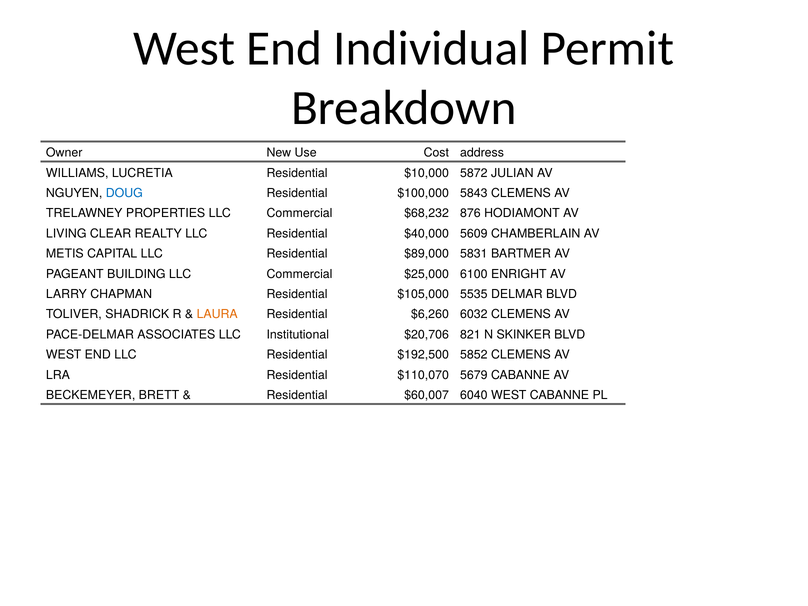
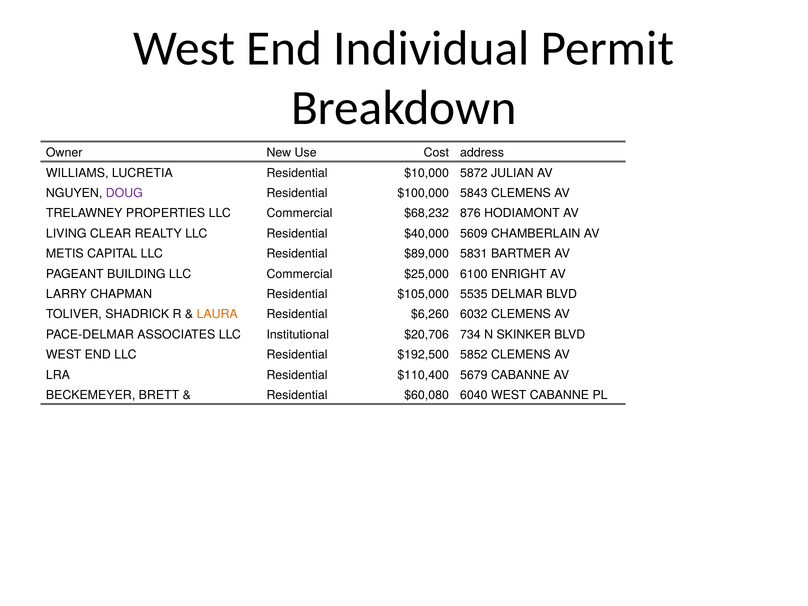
DOUG colour: blue -> purple
821: 821 -> 734
$110,070: $110,070 -> $110,400
$60,007: $60,007 -> $60,080
